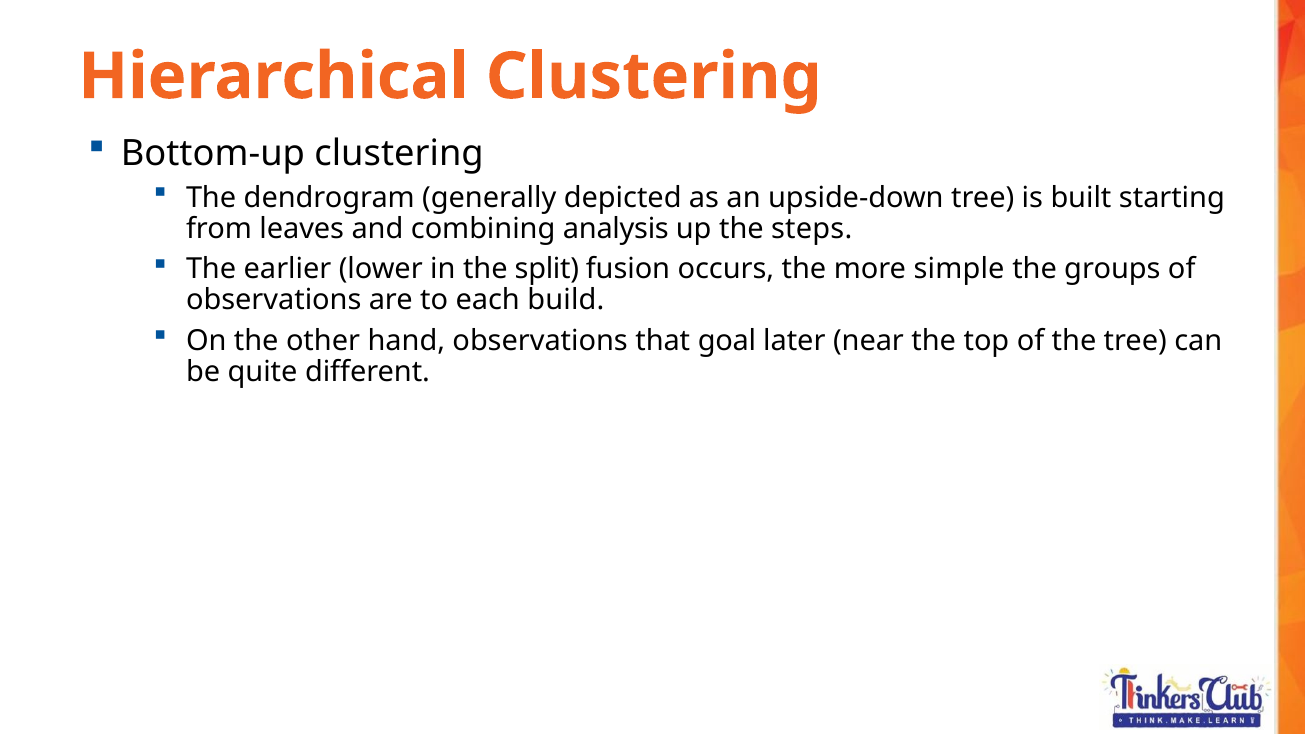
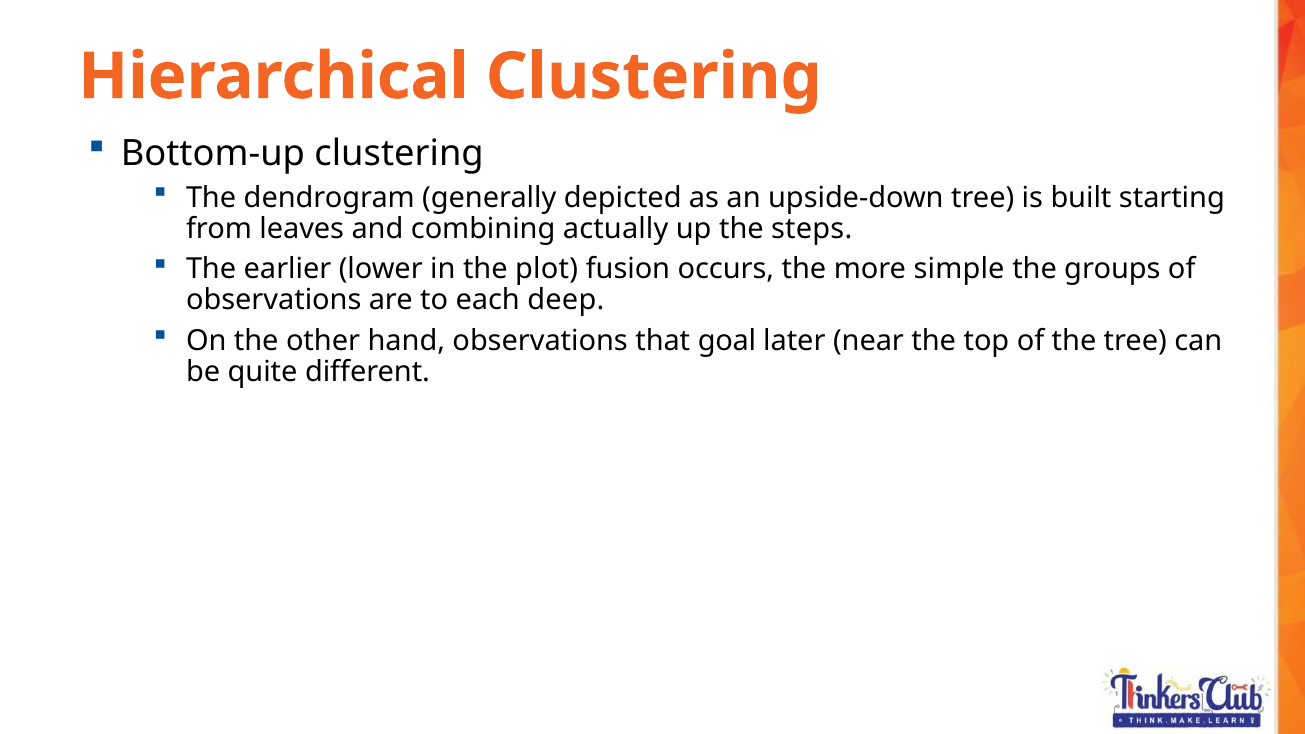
analysis: analysis -> actually
split: split -> plot
build: build -> deep
